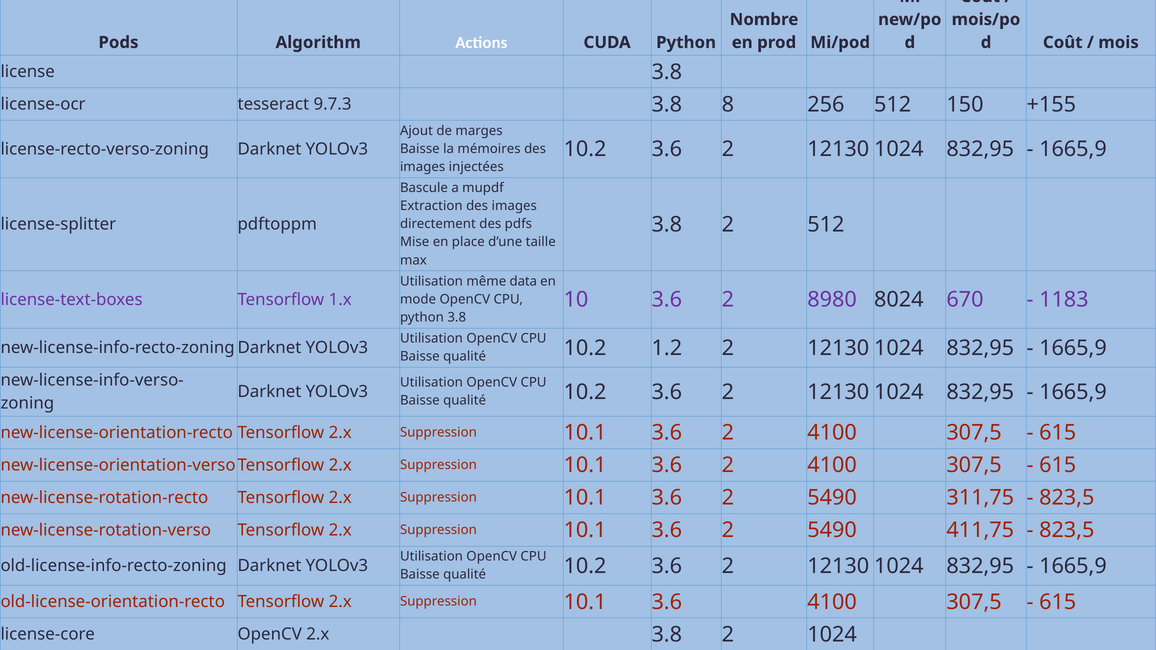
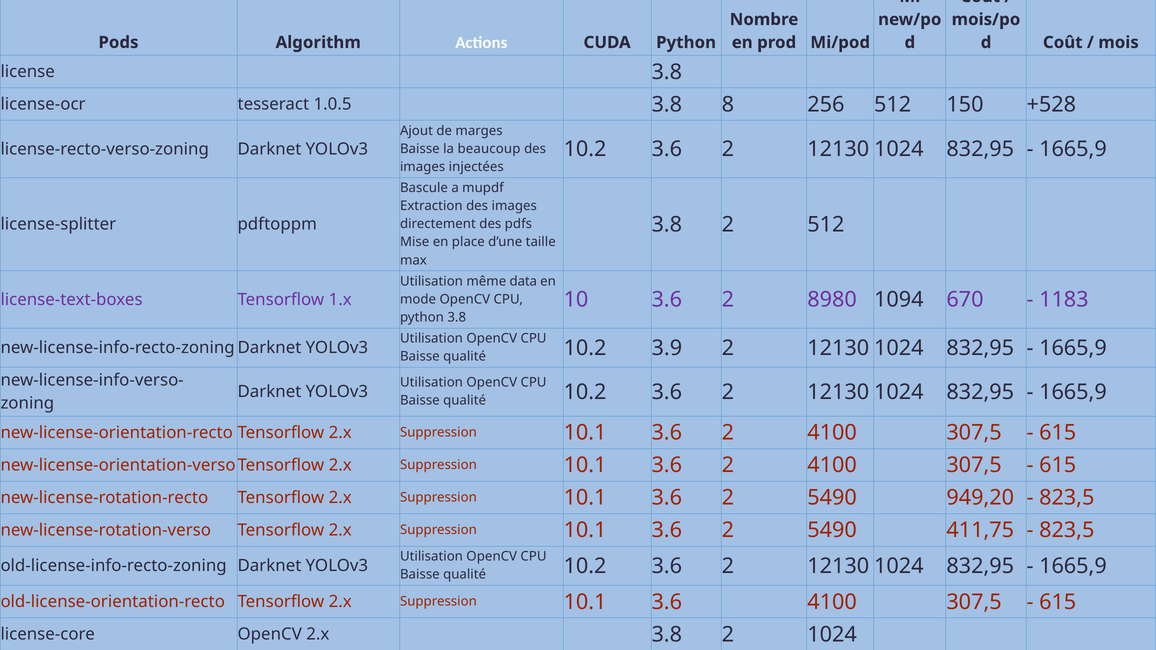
9.7.3: 9.7.3 -> 1.0.5
+155: +155 -> +528
mémoires: mémoires -> beaucoup
8024: 8024 -> 1094
1.2: 1.2 -> 3.9
311,75: 311,75 -> 949,20
